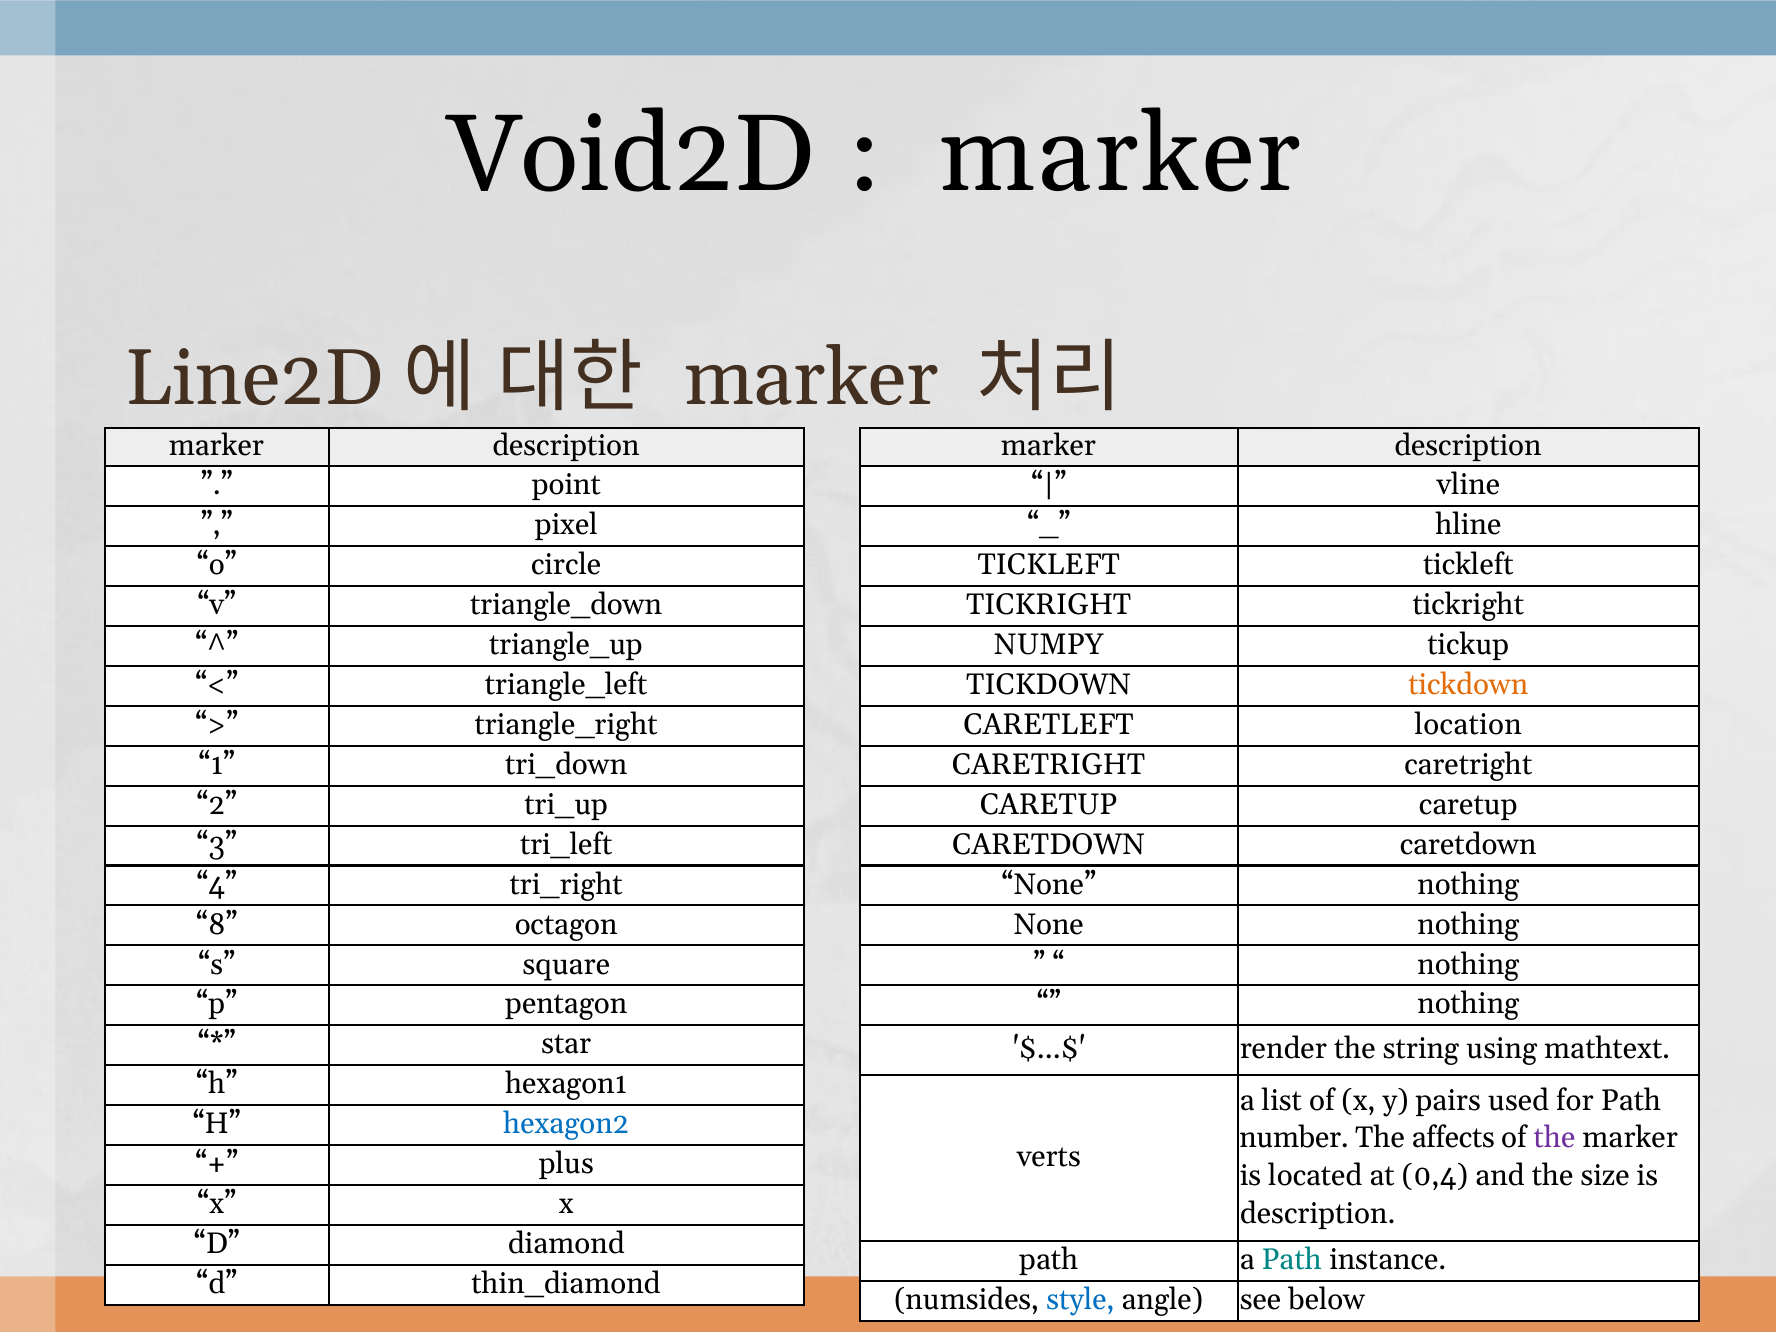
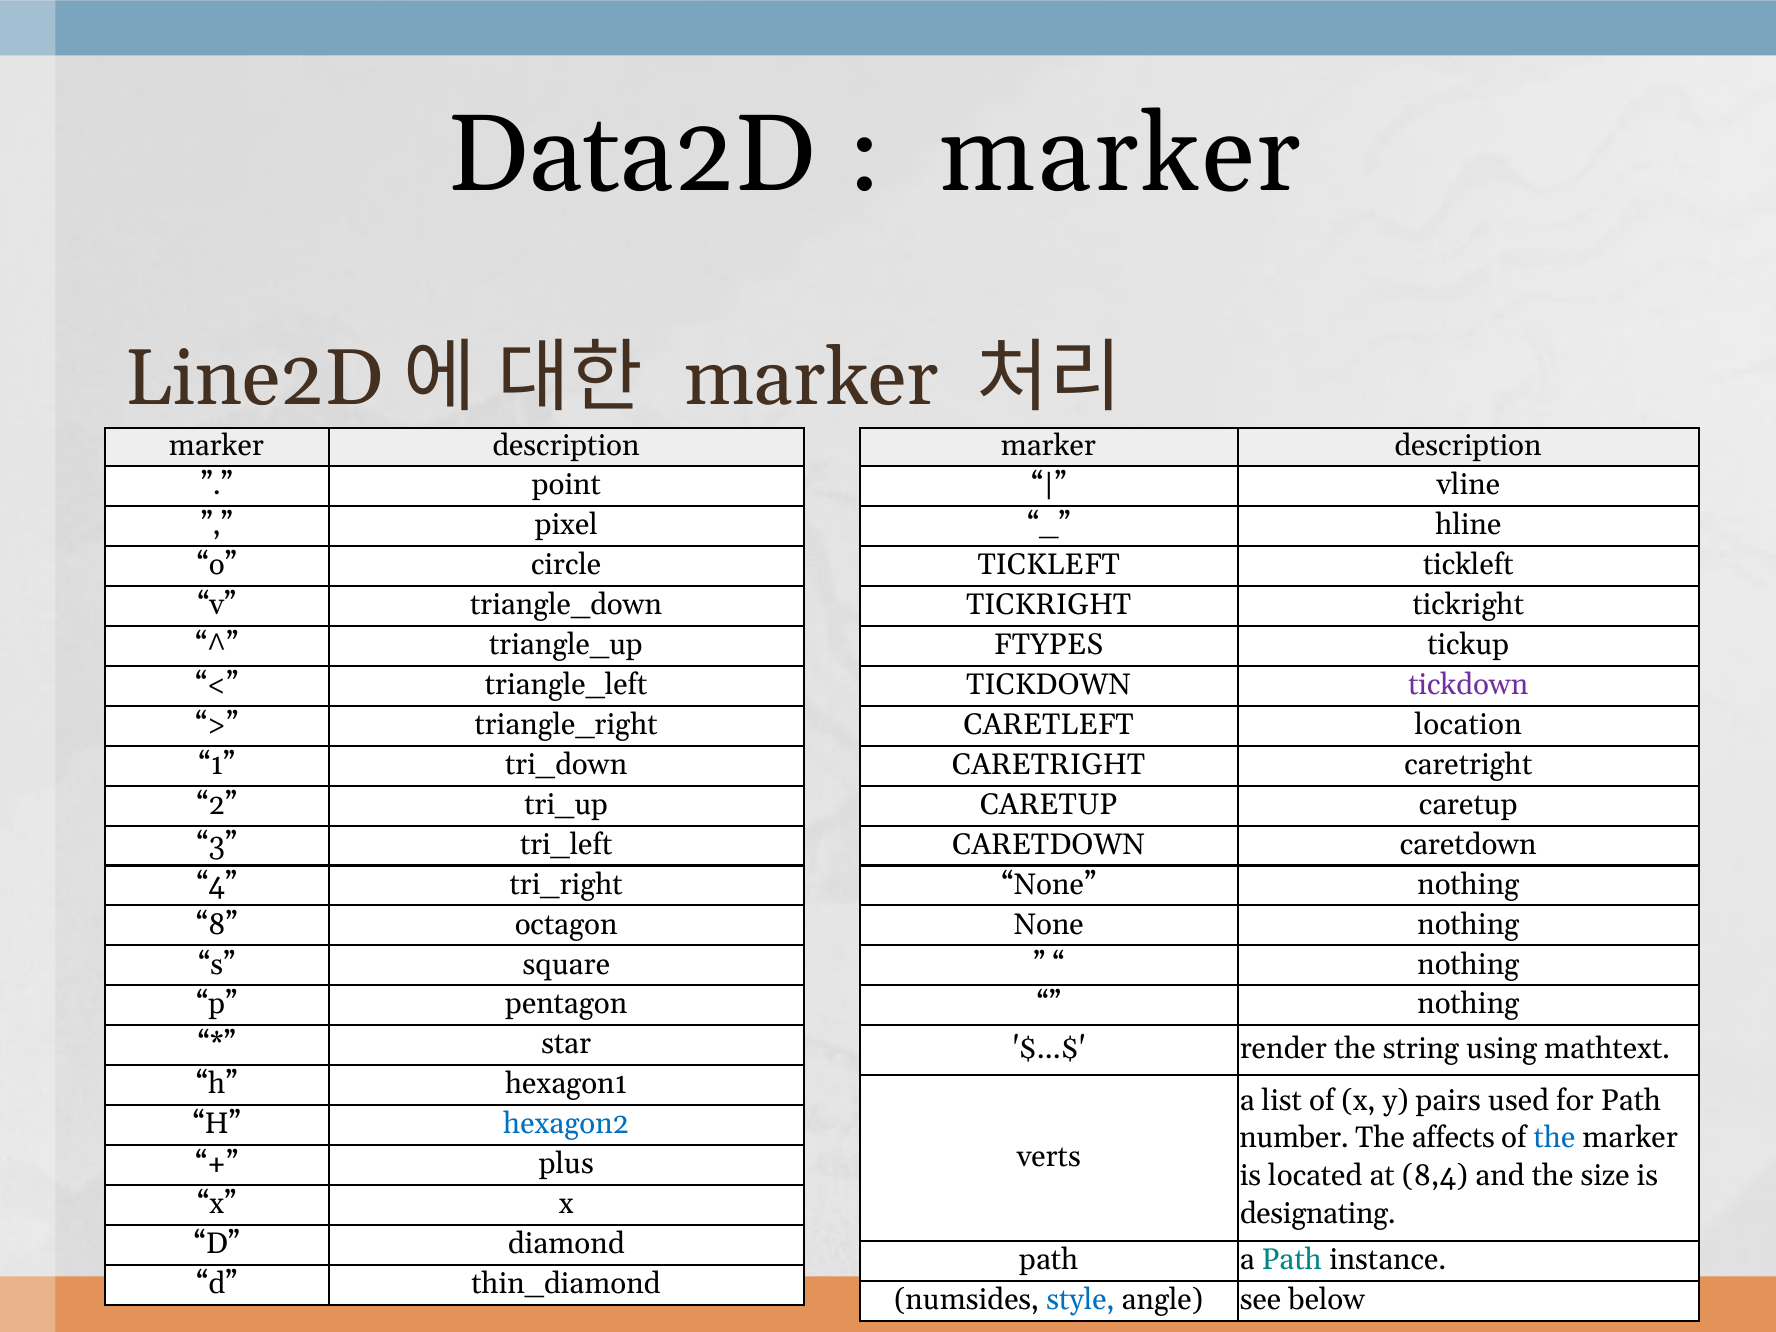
Void2D: Void2D -> Data2D
NUMPY: NUMPY -> FTYPES
tickdown at (1468, 685) colour: orange -> purple
the at (1555, 1138) colour: purple -> blue
0,4: 0,4 -> 8,4
description at (1318, 1213): description -> designating
